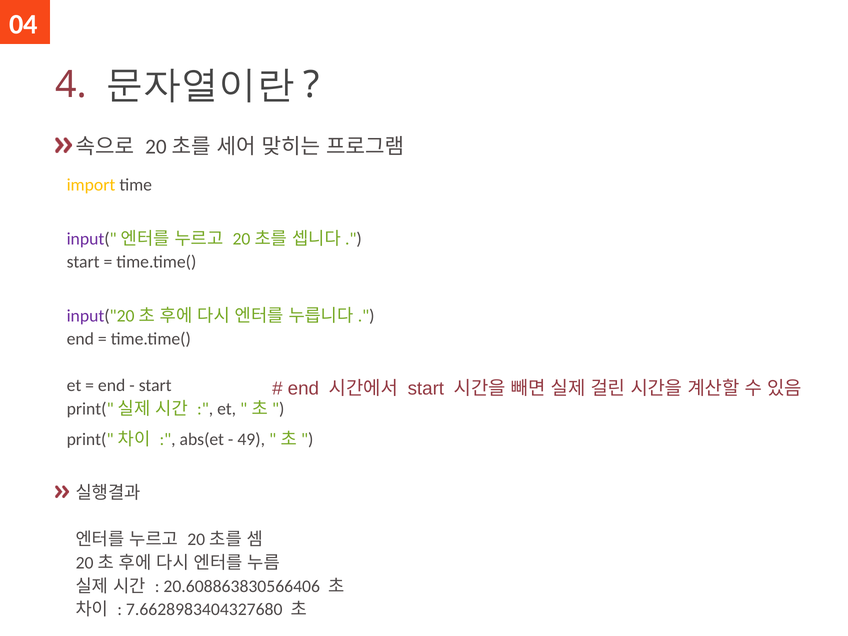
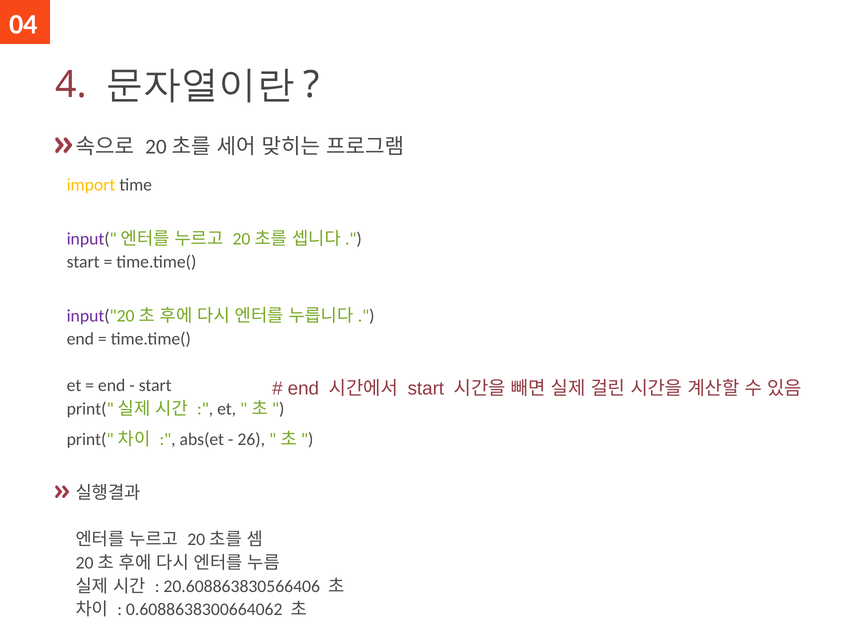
49: 49 -> 26
7.6628983404327680: 7.6628983404327680 -> 0.6088638300664062
